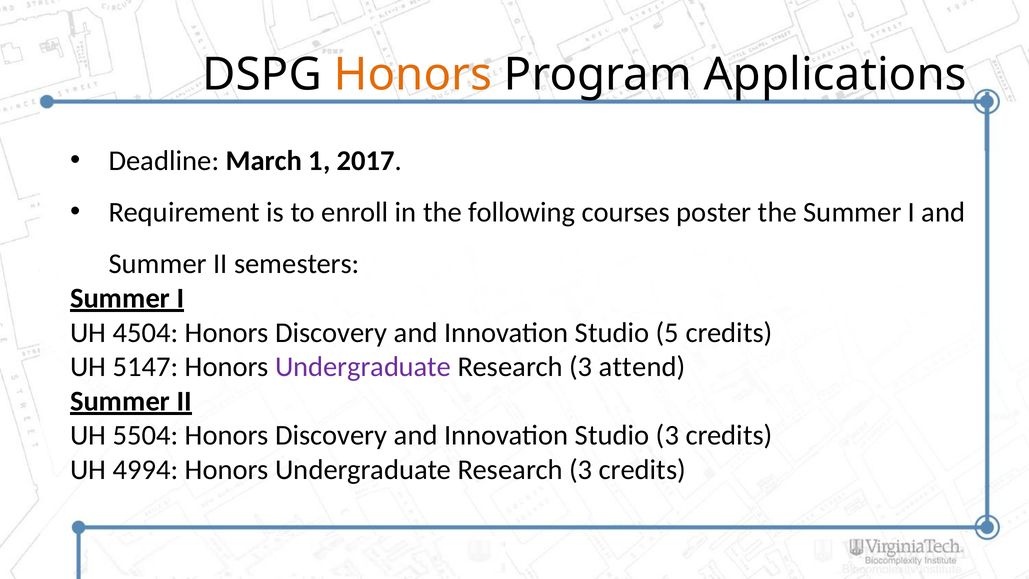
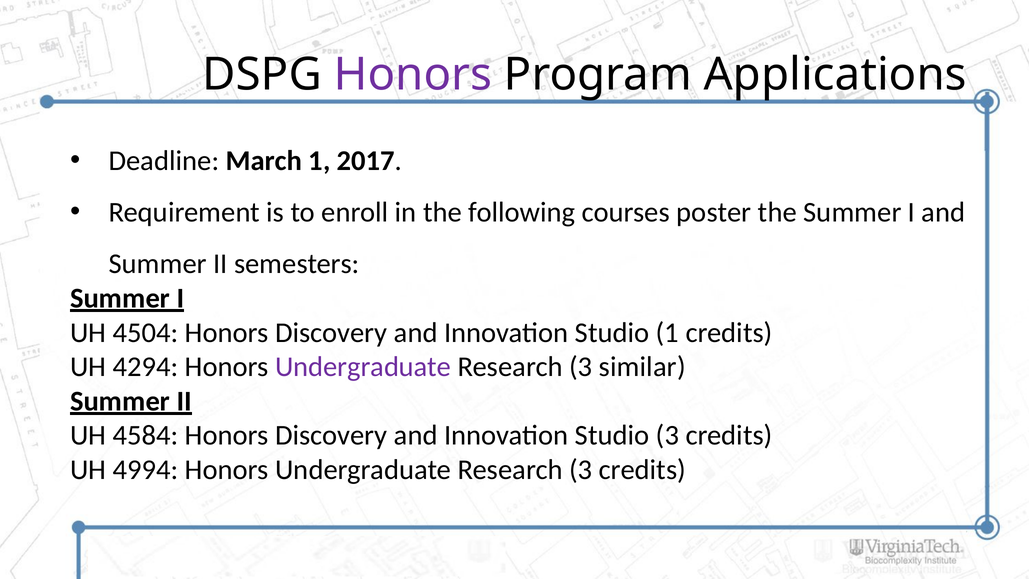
Honors at (413, 75) colour: orange -> purple
Studio 5: 5 -> 1
5147: 5147 -> 4294
attend: attend -> similar
5504: 5504 -> 4584
